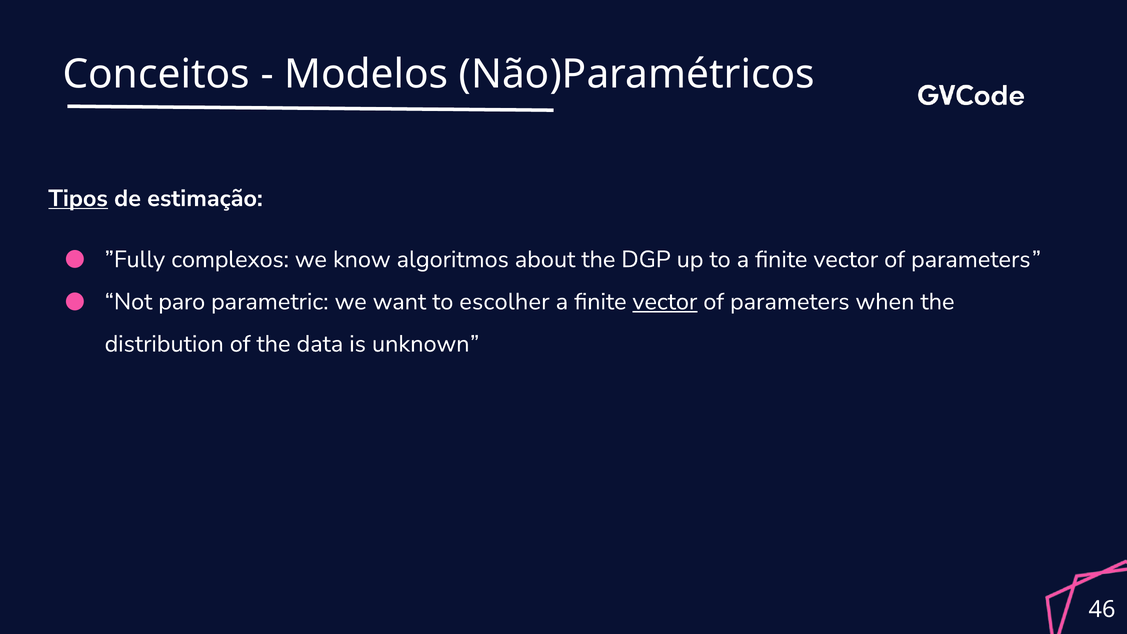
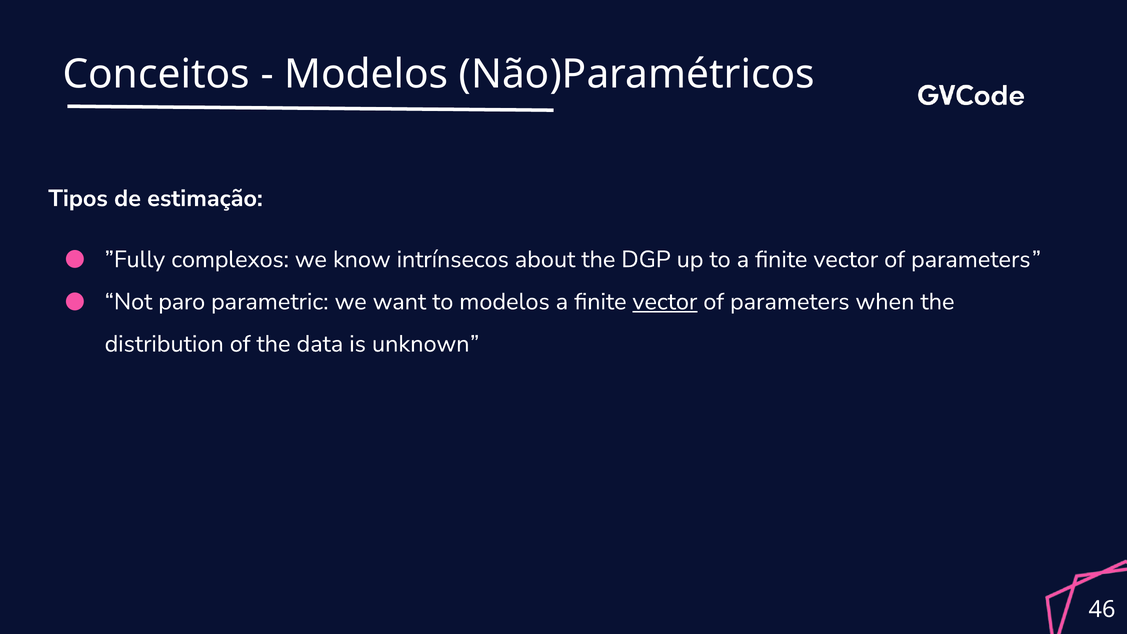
Tipos underline: present -> none
algoritmos: algoritmos -> intrínsecos
to escolher: escolher -> modelos
